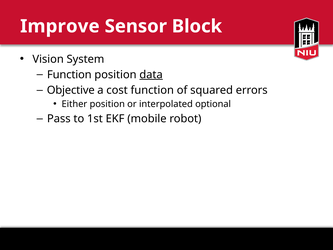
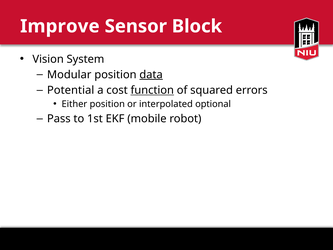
Function at (69, 75): Function -> Modular
Objective: Objective -> Potential
function at (152, 90) underline: none -> present
